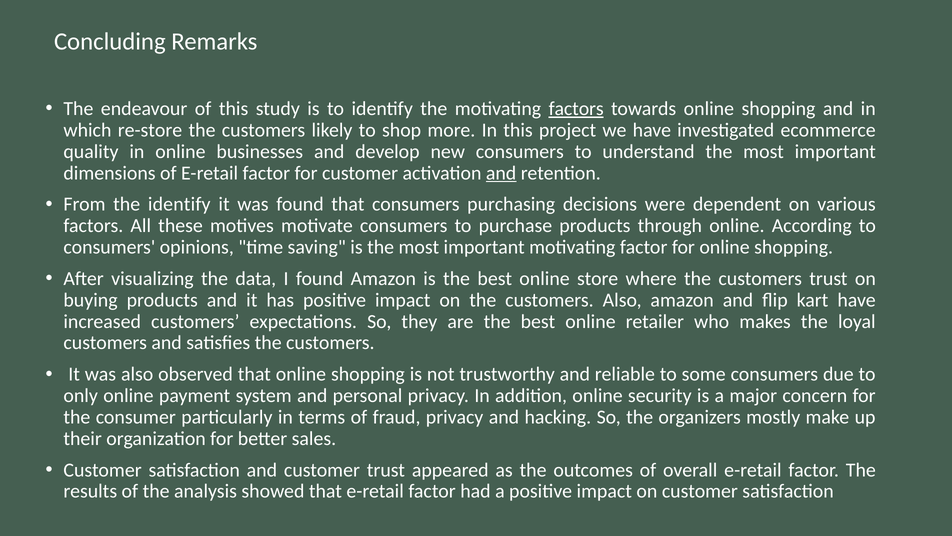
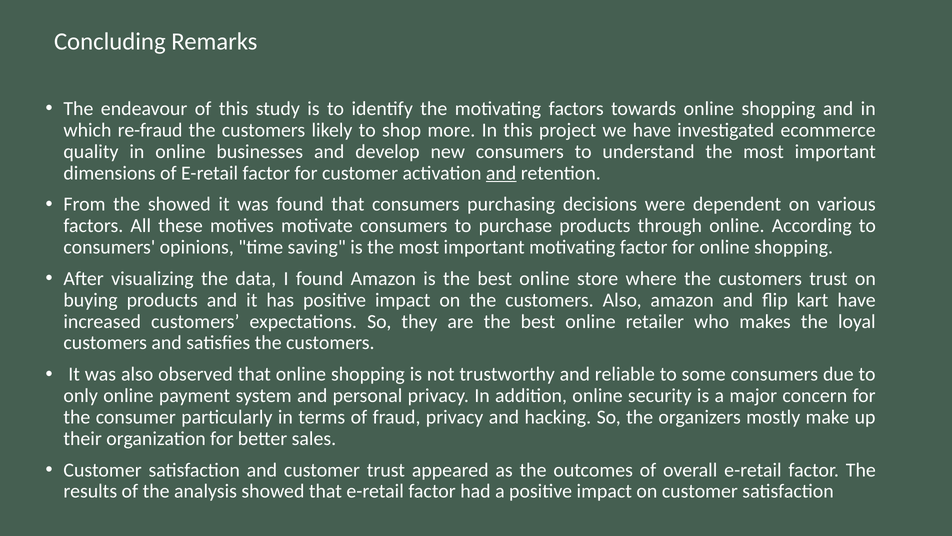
factors at (576, 109) underline: present -> none
re-store: re-store -> re-fraud
the identify: identify -> showed
